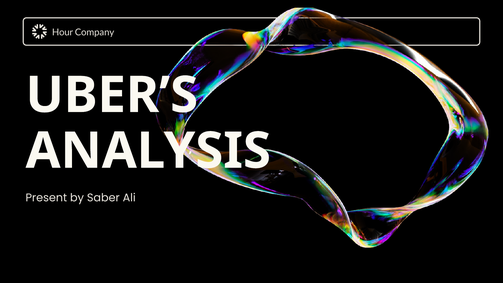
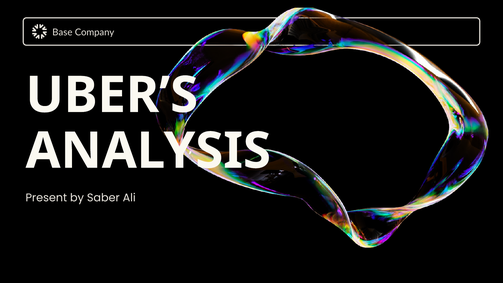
Hour: Hour -> Base
